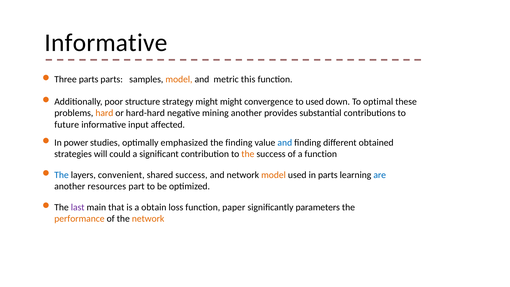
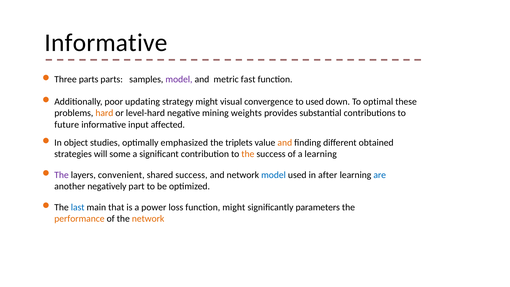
model at (179, 79) colour: orange -> purple
this: this -> fast
structure: structure -> updating
might might: might -> visual
hard-hard: hard-hard -> level-hard
mining another: another -> weights
power: power -> object
the finding: finding -> triplets
and at (285, 143) colour: blue -> orange
could: could -> some
a function: function -> learning
The at (62, 175) colour: blue -> purple
model at (273, 175) colour: orange -> blue
in parts: parts -> after
resources: resources -> negatively
last colour: purple -> blue
obtain: obtain -> power
function paper: paper -> might
